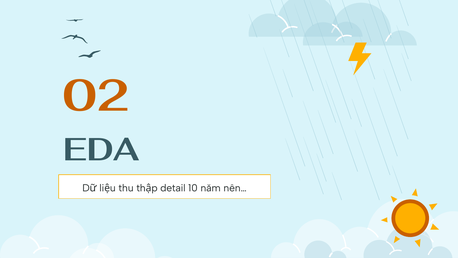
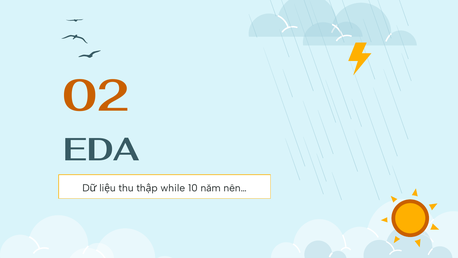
detail: detail -> while
